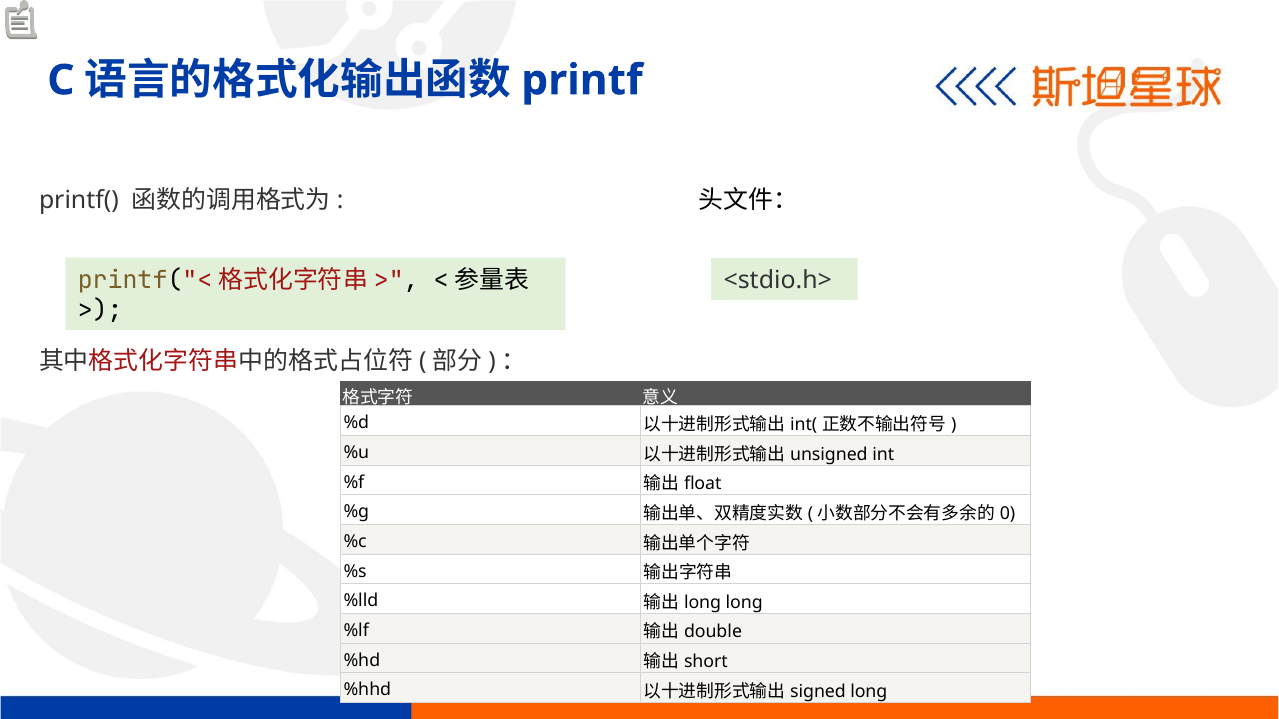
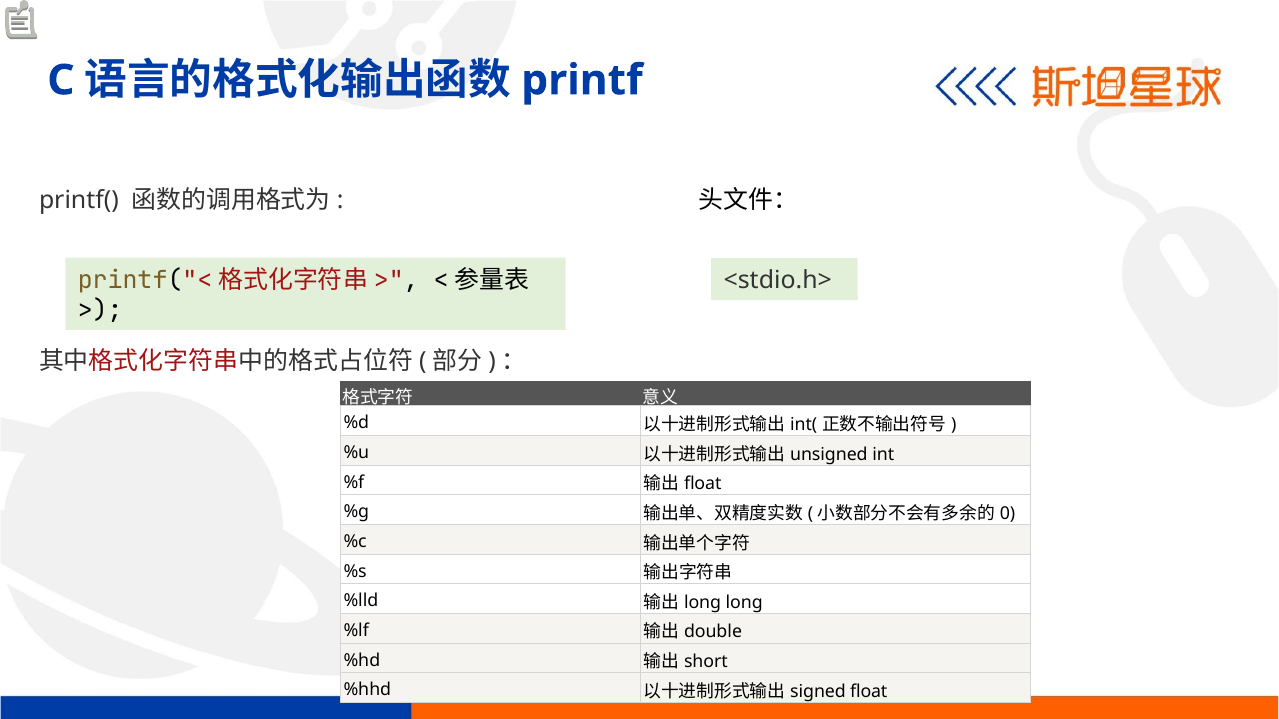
long at (869, 692): long -> float
